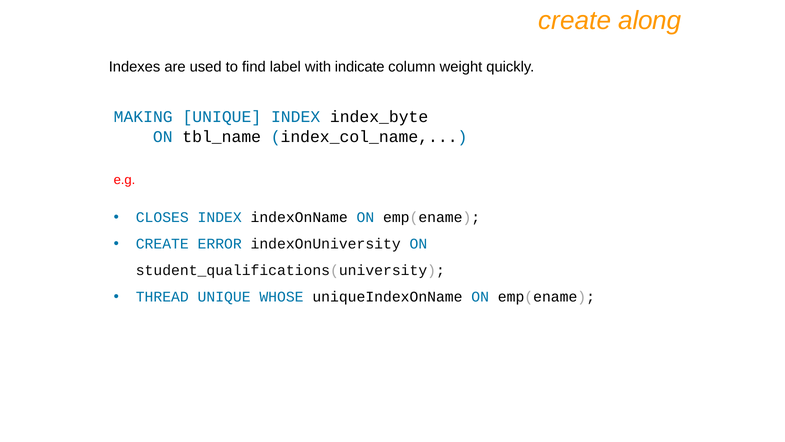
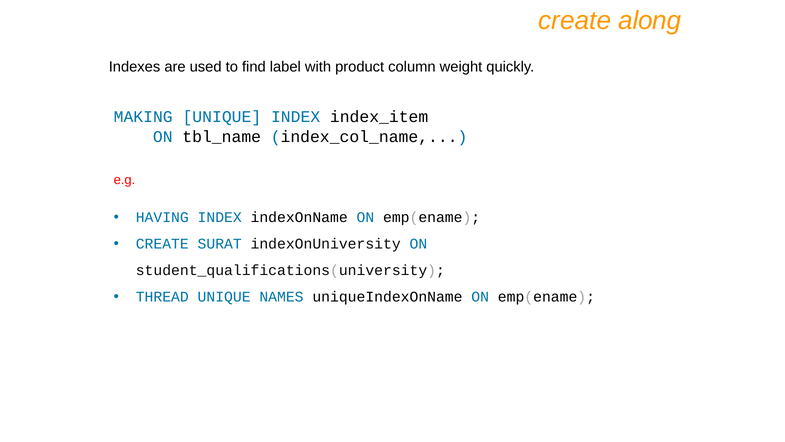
indicate: indicate -> product
index_byte: index_byte -> index_item
CLOSES: CLOSES -> HAVING
ERROR: ERROR -> SURAT
WHOSE: WHOSE -> NAMES
